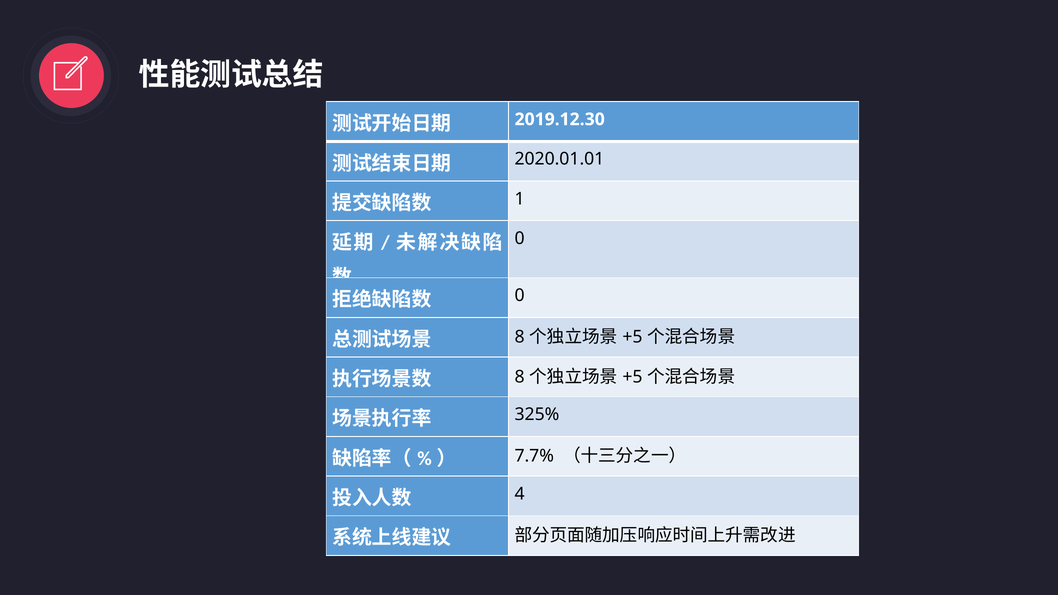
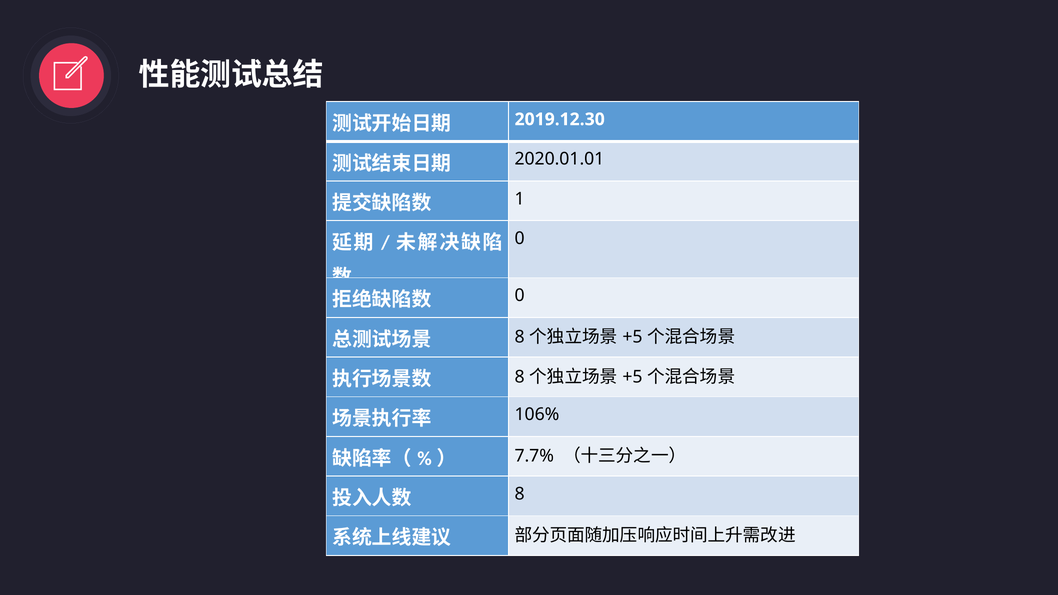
325%: 325% -> 106%
4 at (520, 494): 4 -> 8
